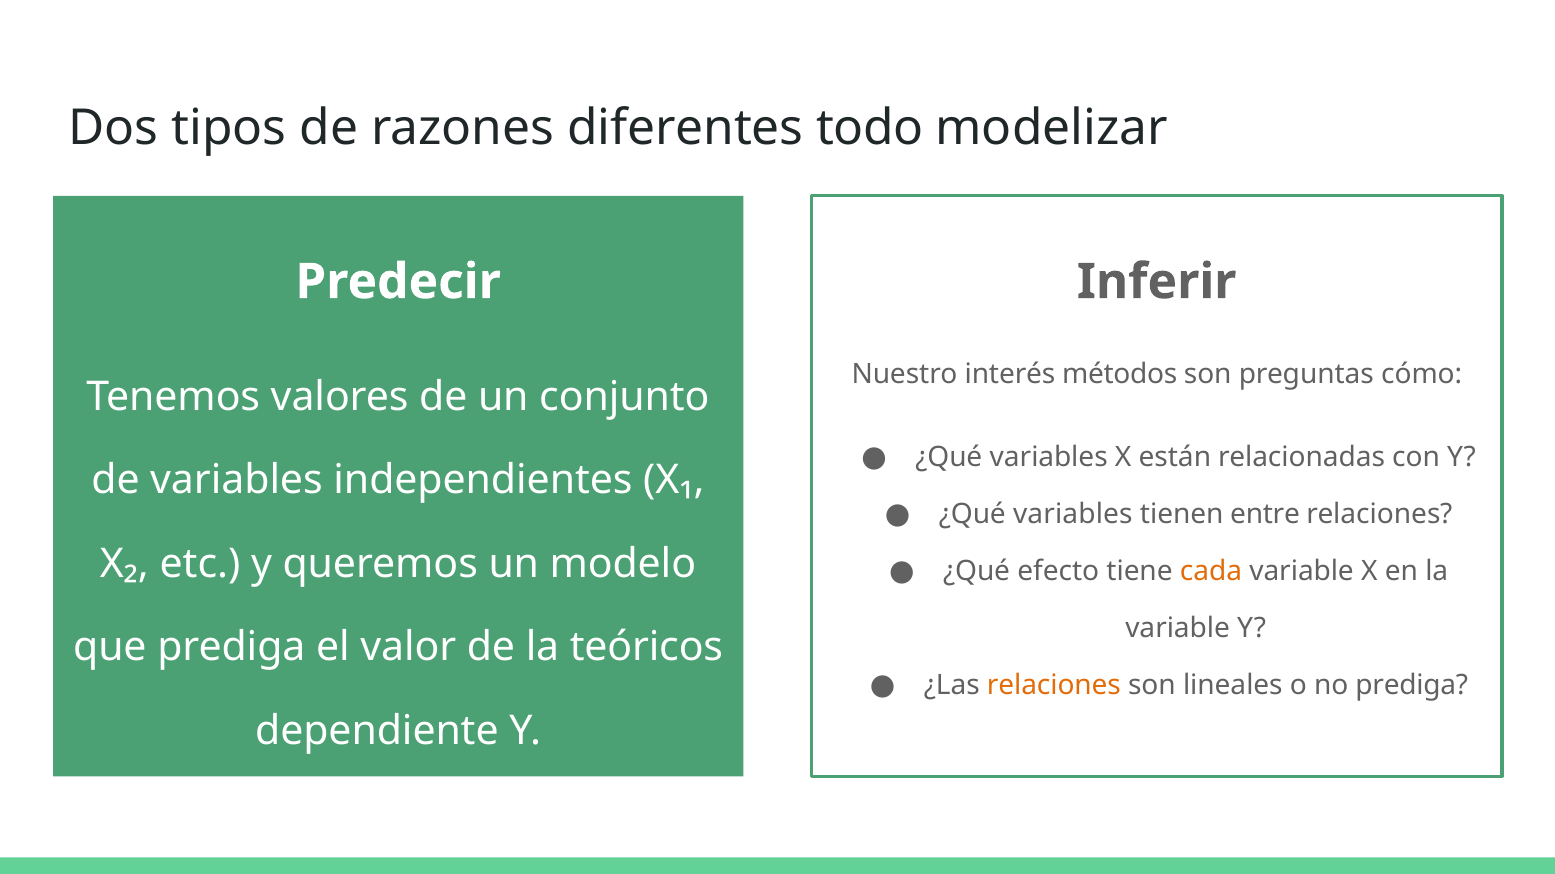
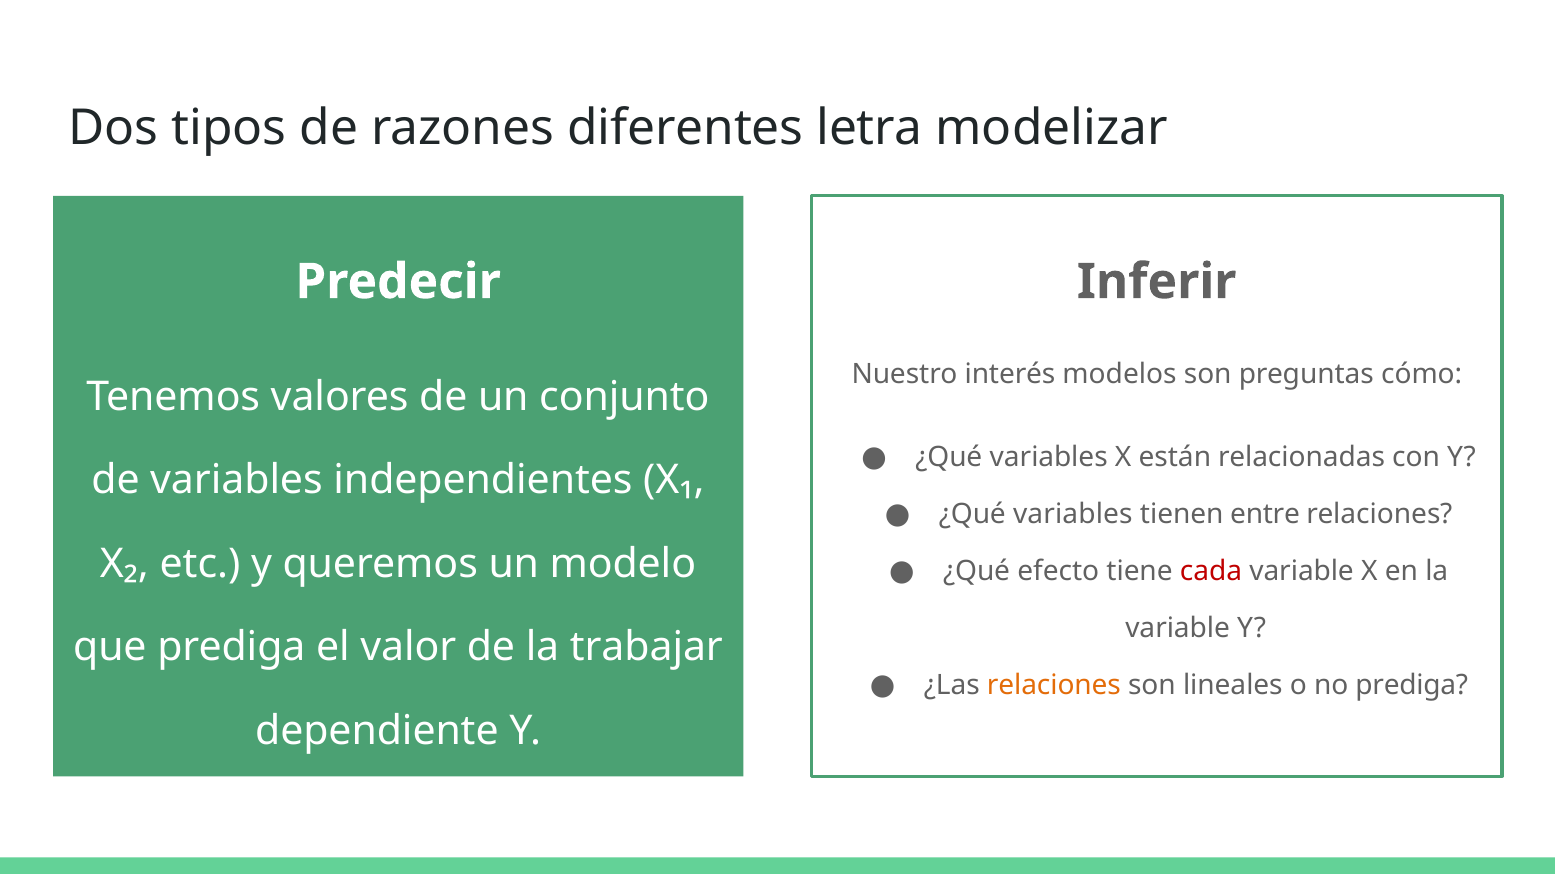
todo: todo -> letra
métodos: métodos -> modelos
cada colour: orange -> red
teóricos: teóricos -> trabajar
